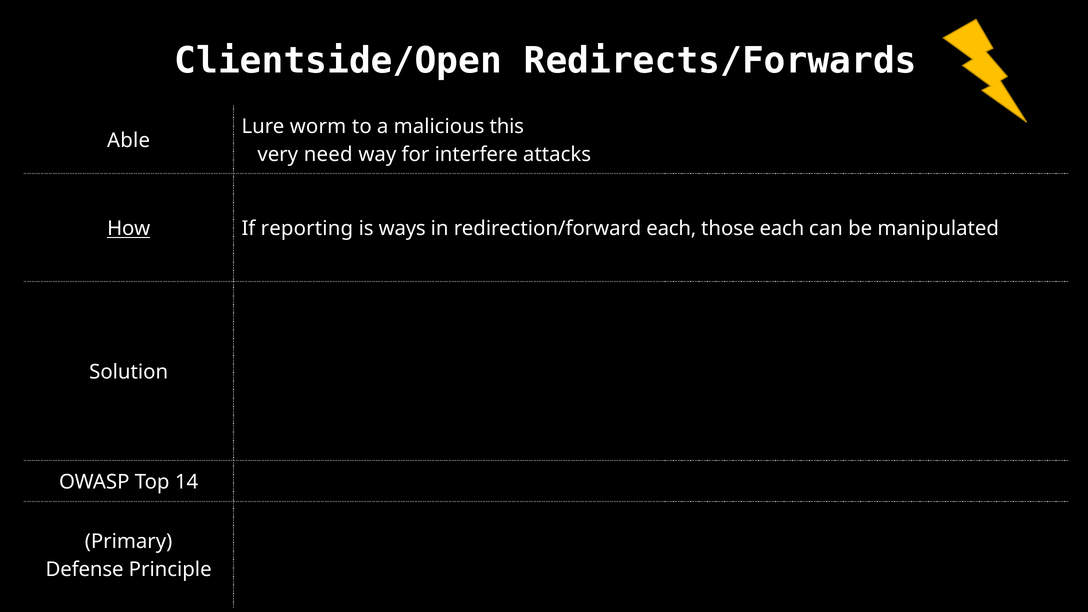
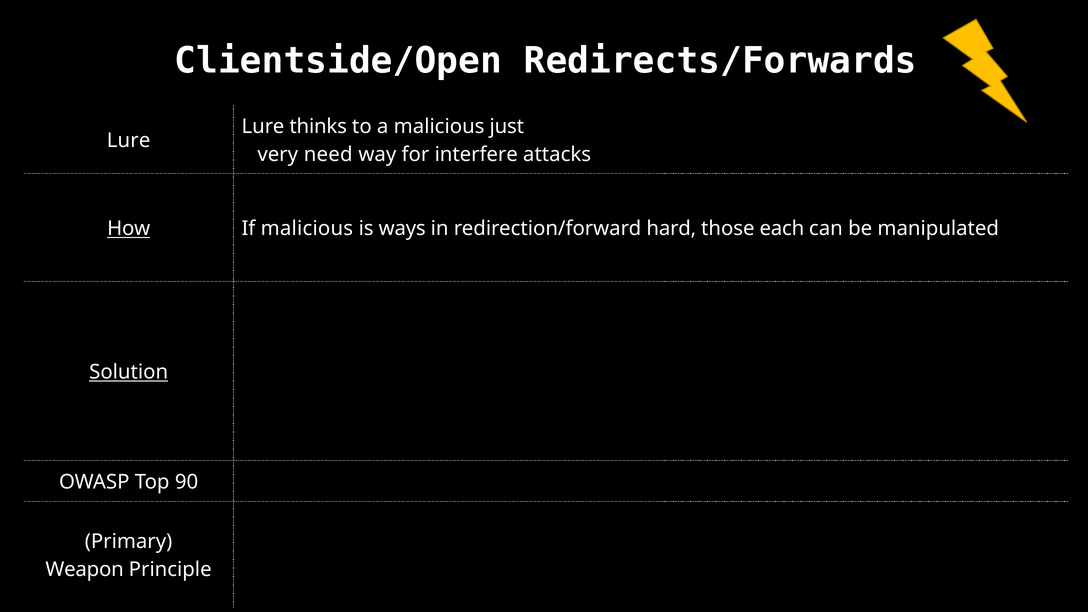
worm: worm -> thinks
this: this -> just
Able at (129, 141): Able -> Lure
If reporting: reporting -> malicious
redirection/forward each: each -> hard
Solution underline: none -> present
14: 14 -> 90
Defense: Defense -> Weapon
